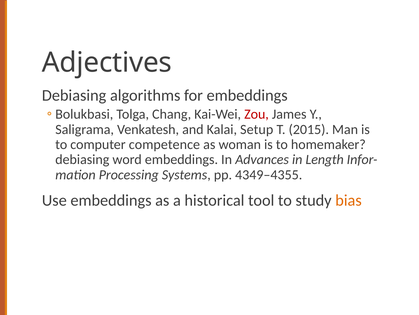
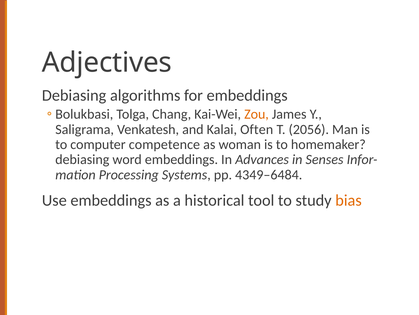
Zou colour: red -> orange
Setup: Setup -> Often
2015: 2015 -> 2056
Length: Length -> Senses
4349–4355: 4349–4355 -> 4349–6484
